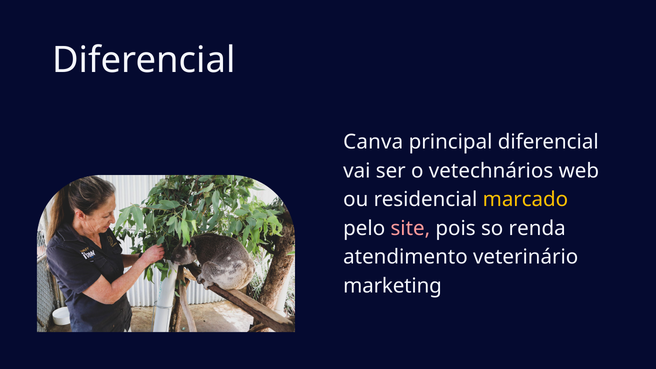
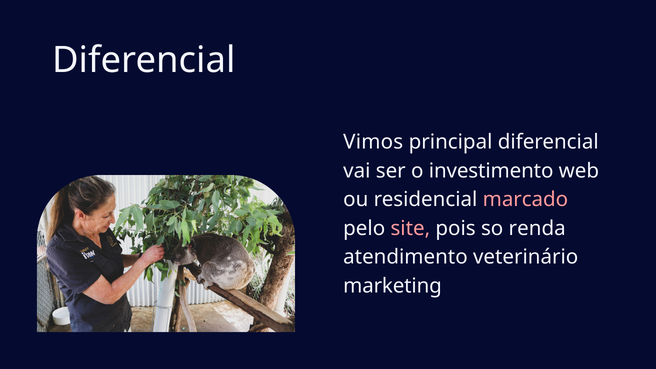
Canva: Canva -> Vimos
vetechnários: vetechnários -> investimento
marcado colour: yellow -> pink
